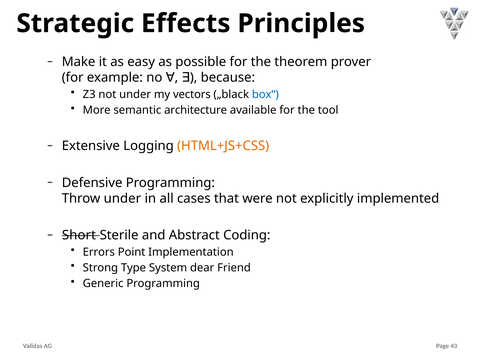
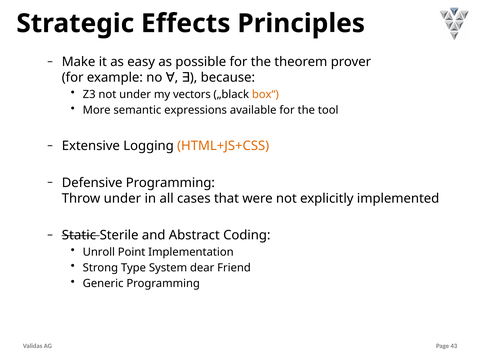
box“ colour: blue -> orange
architecture: architecture -> expressions
Short: Short -> Static
Errors: Errors -> Unroll
